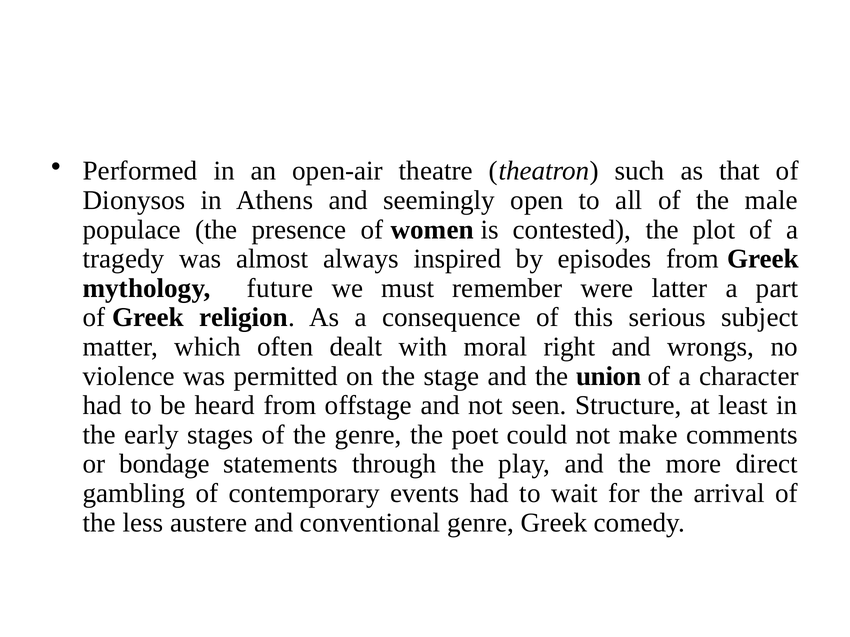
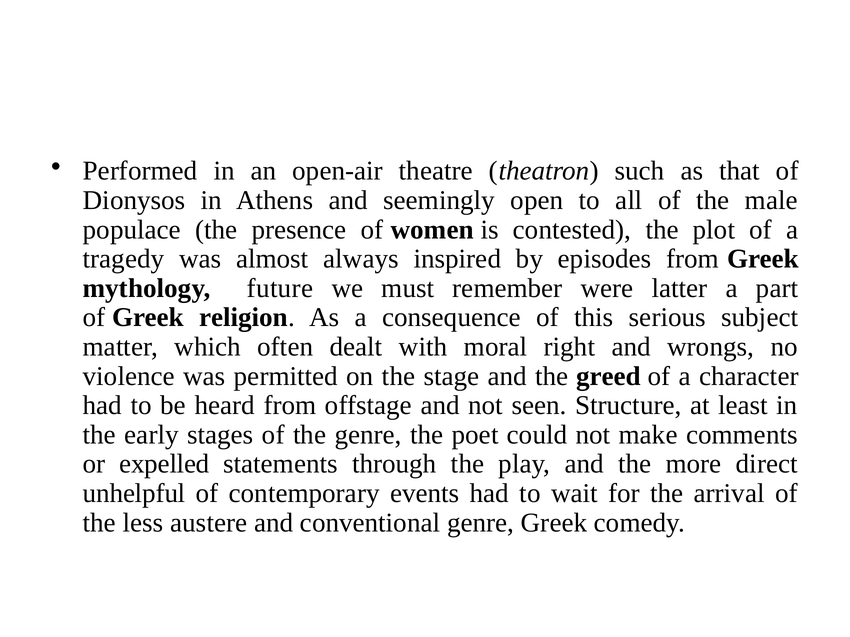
union: union -> greed
bondage: bondage -> expelled
gambling: gambling -> unhelpful
